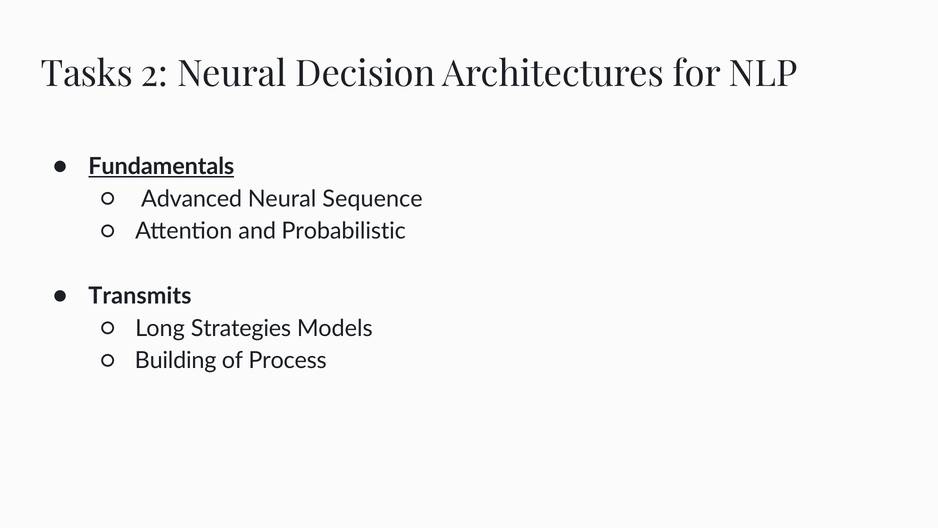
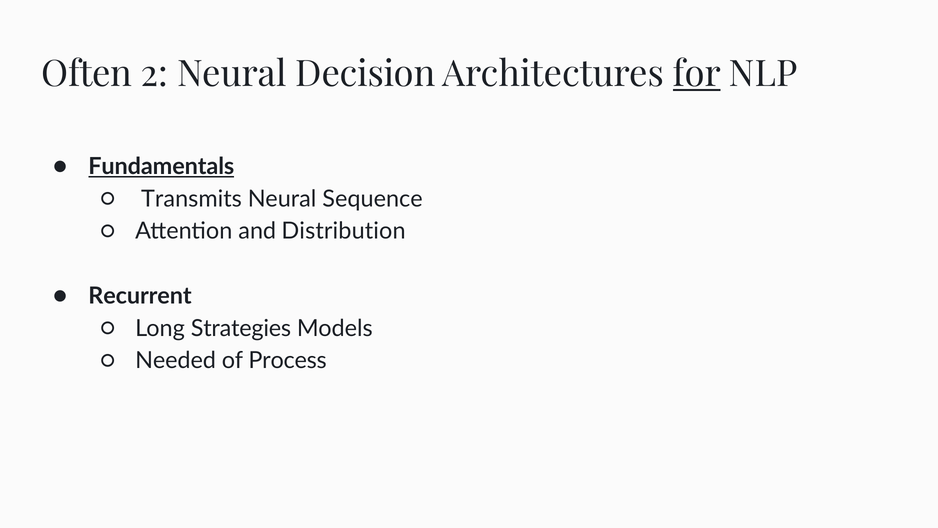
Tasks: Tasks -> Often
for underline: none -> present
Advanced: Advanced -> Transmits
Probabilistic: Probabilistic -> Distribution
Transmits: Transmits -> Recurrent
Building: Building -> Needed
